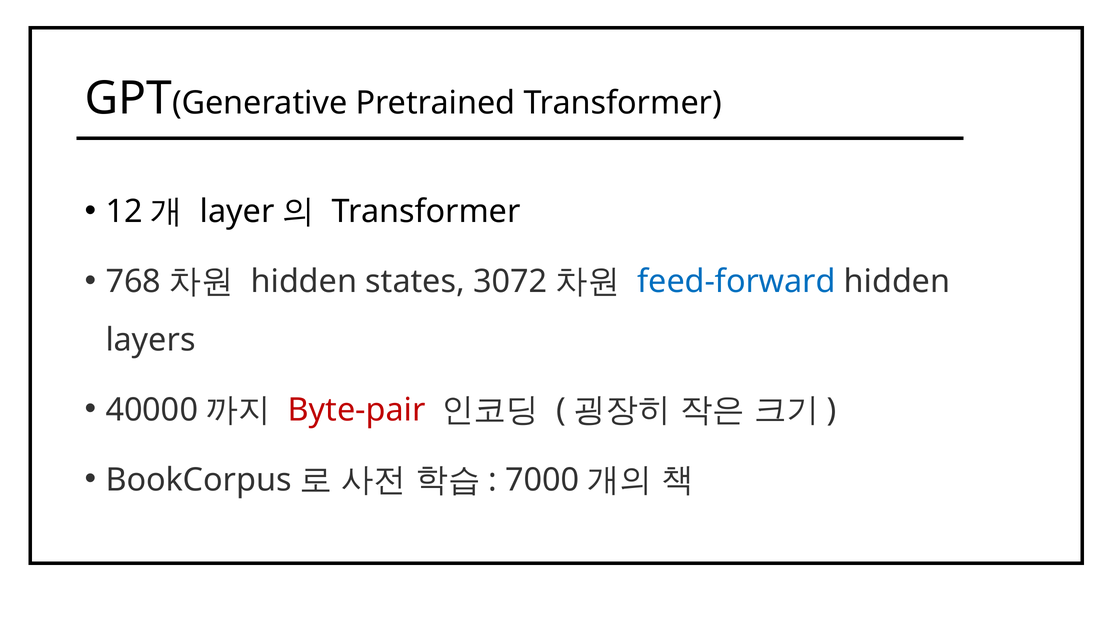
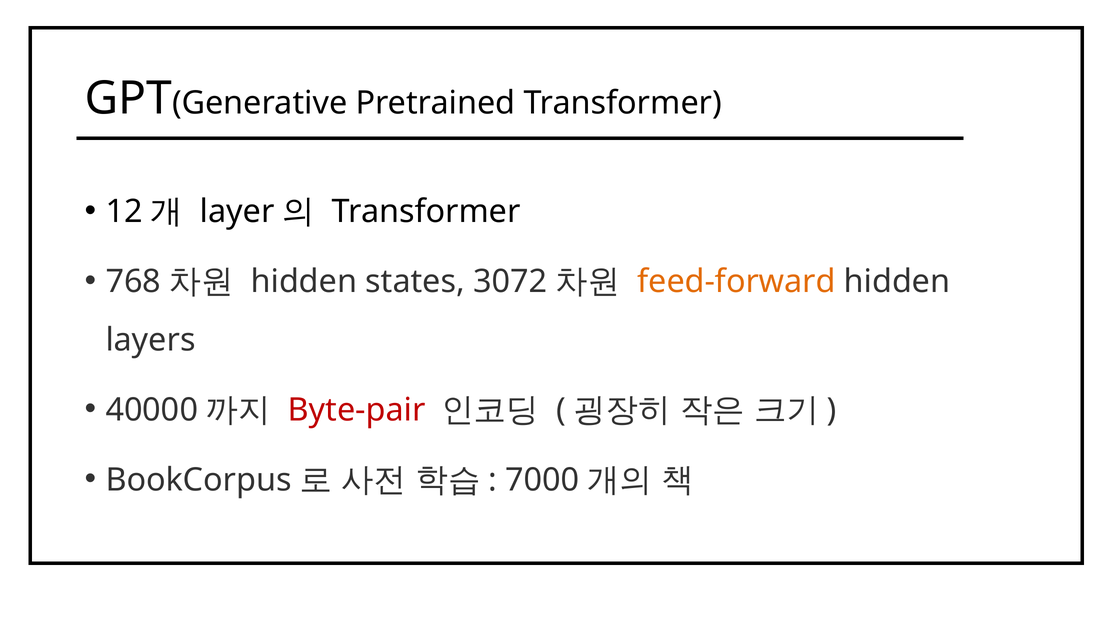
feed-forward colour: blue -> orange
